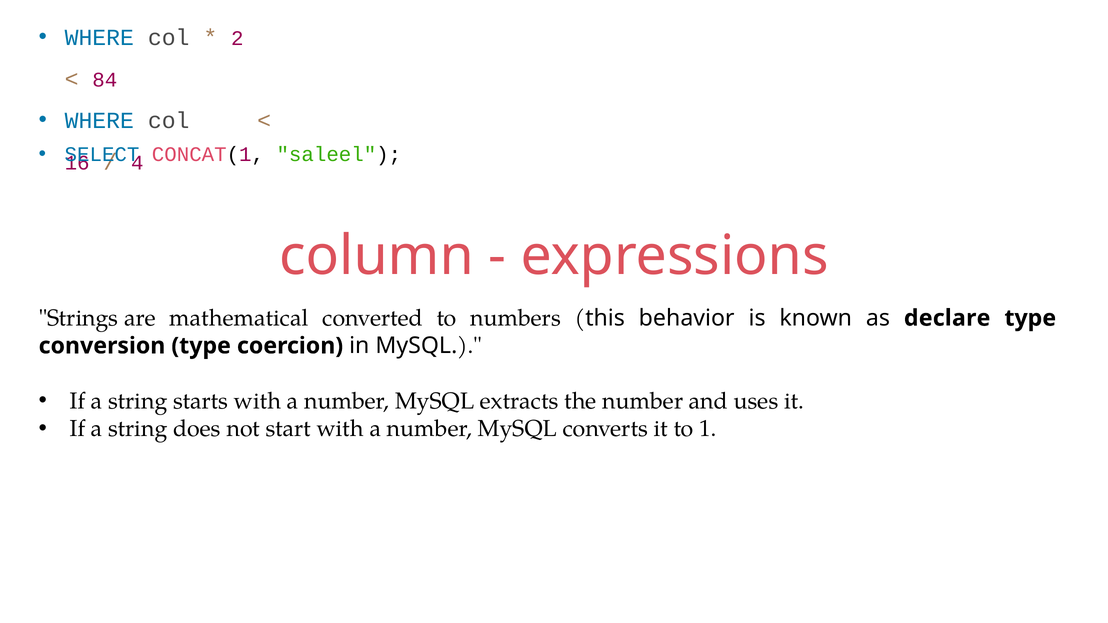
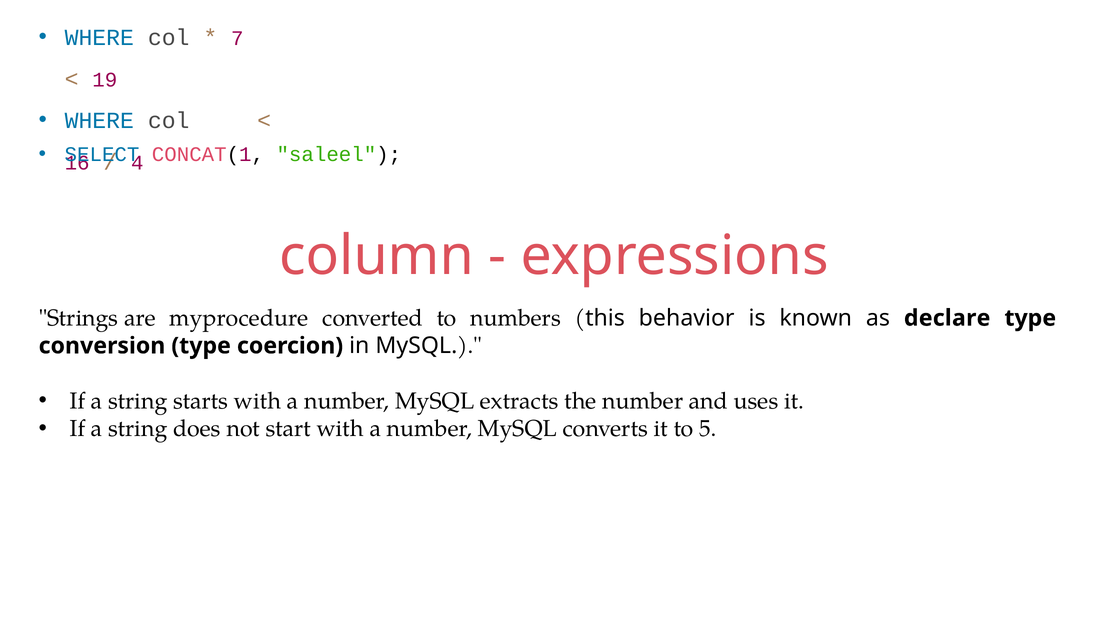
2: 2 -> 7
84: 84 -> 19
mathematical: mathematical -> myprocedure
1: 1 -> 5
